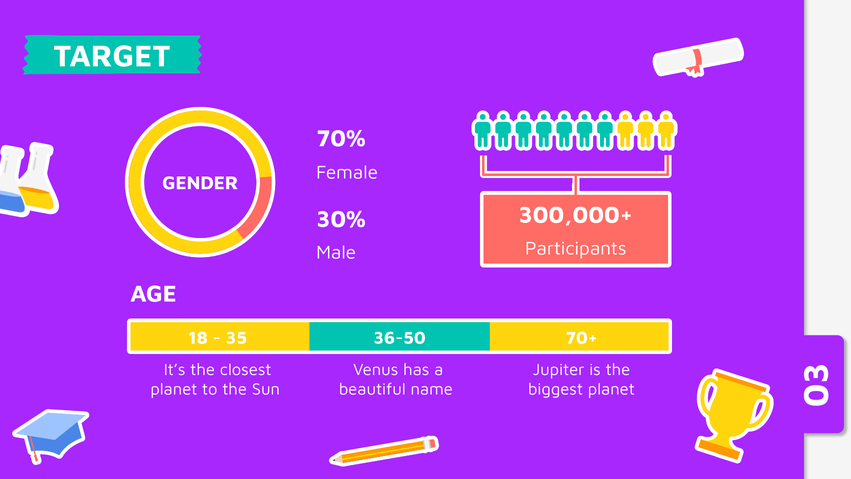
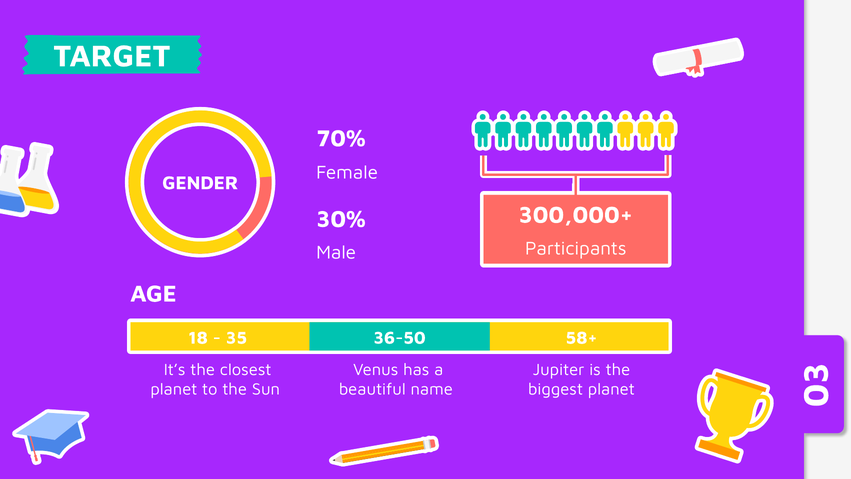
70+: 70+ -> 58+
